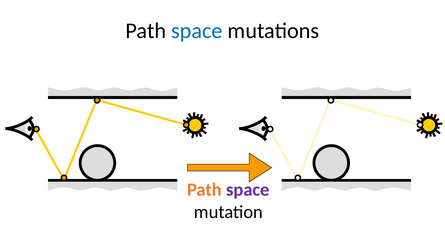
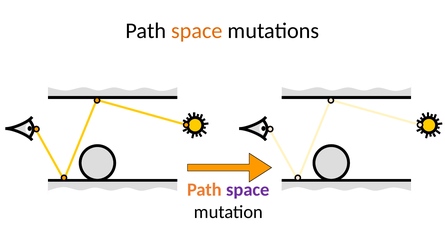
space at (197, 31) colour: blue -> orange
